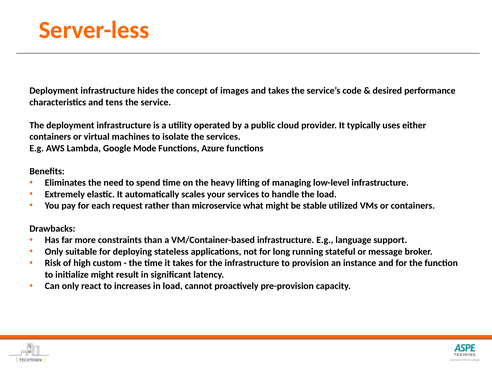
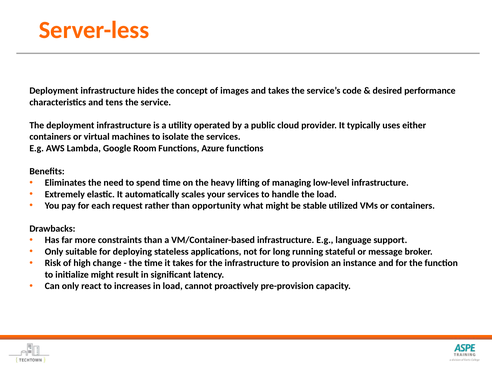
Mode: Mode -> Room
microservice: microservice -> opportunity
custom: custom -> change
